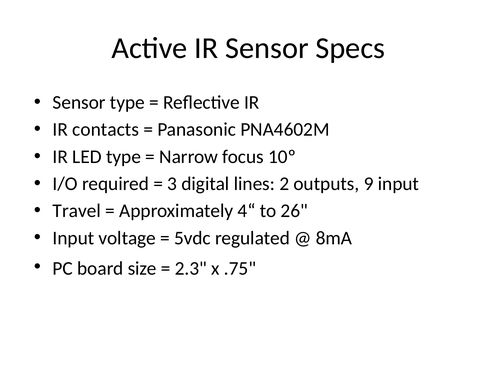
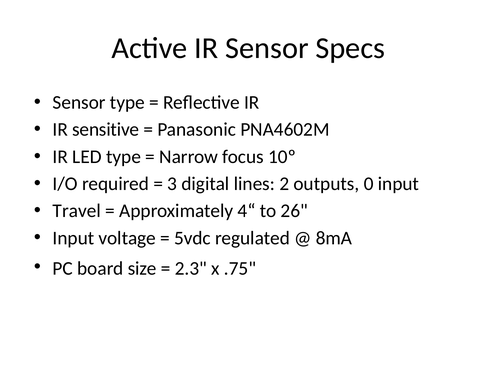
contacts: contacts -> sensitive
9: 9 -> 0
